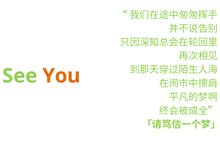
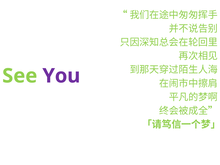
You colour: orange -> purple
